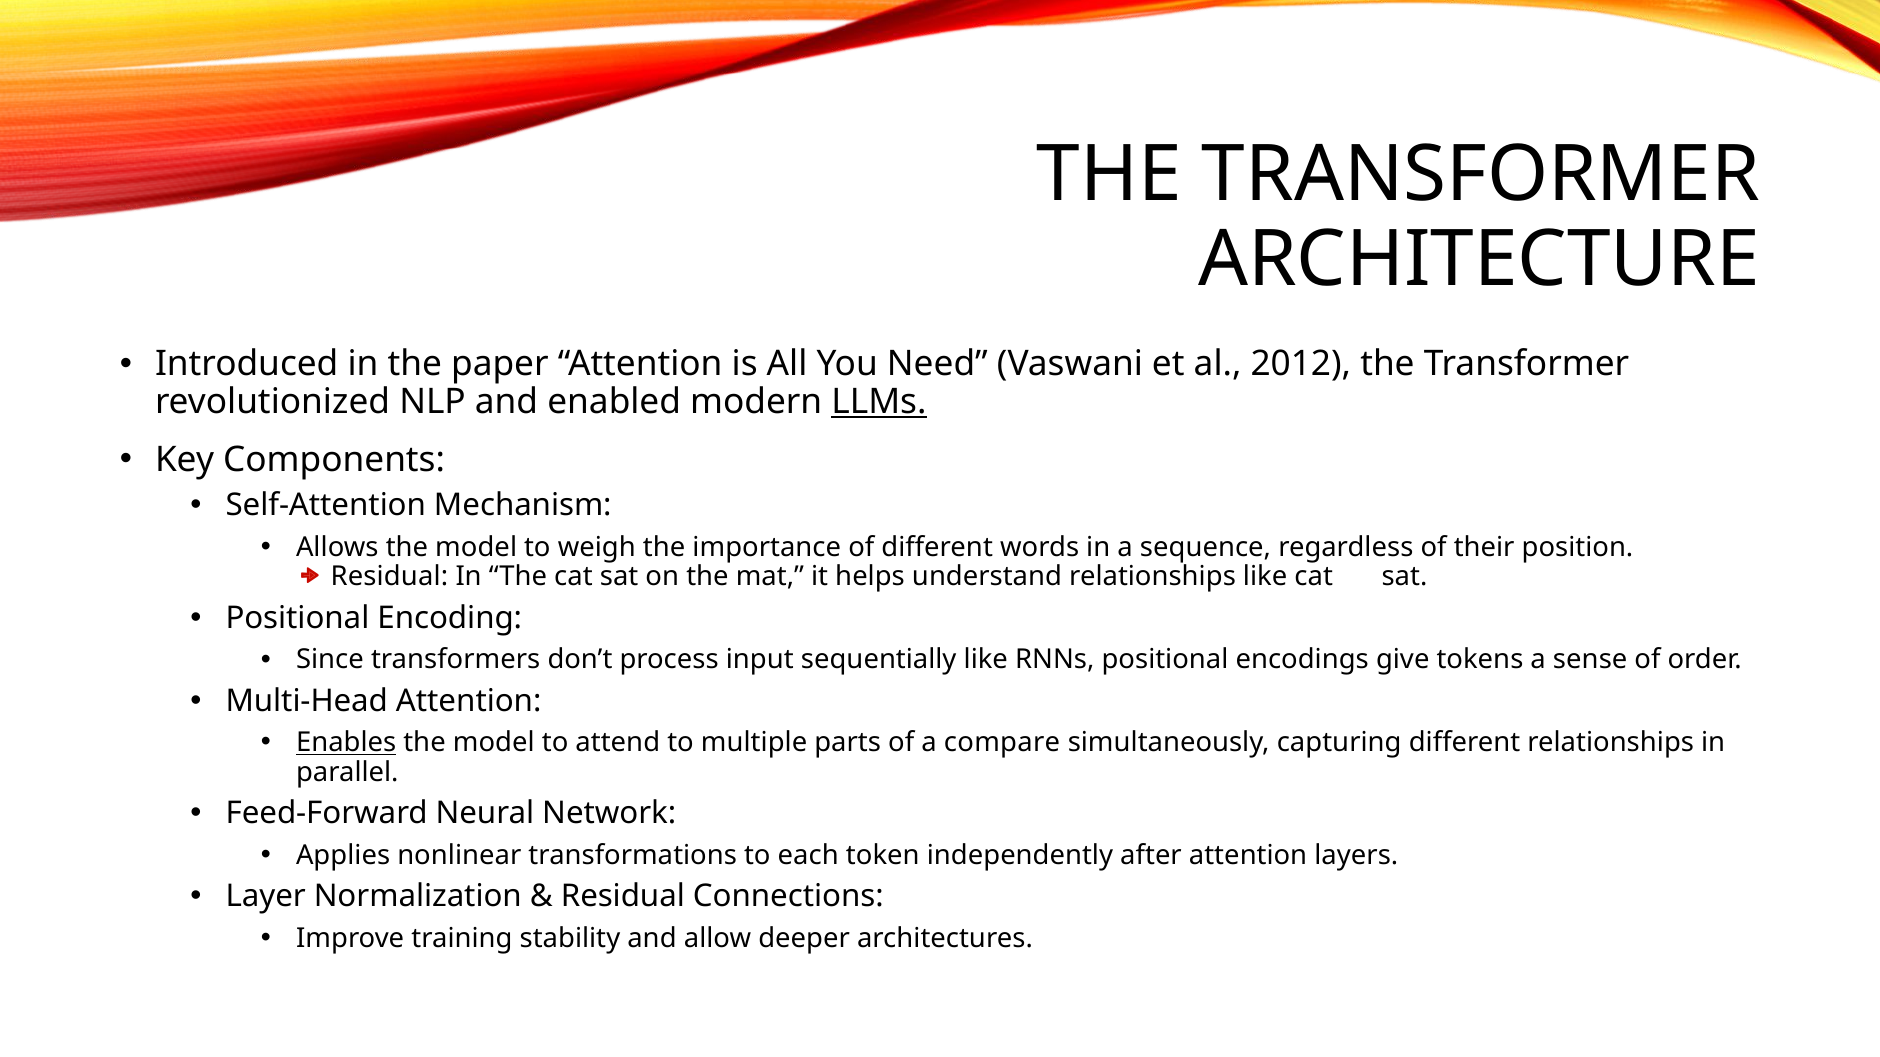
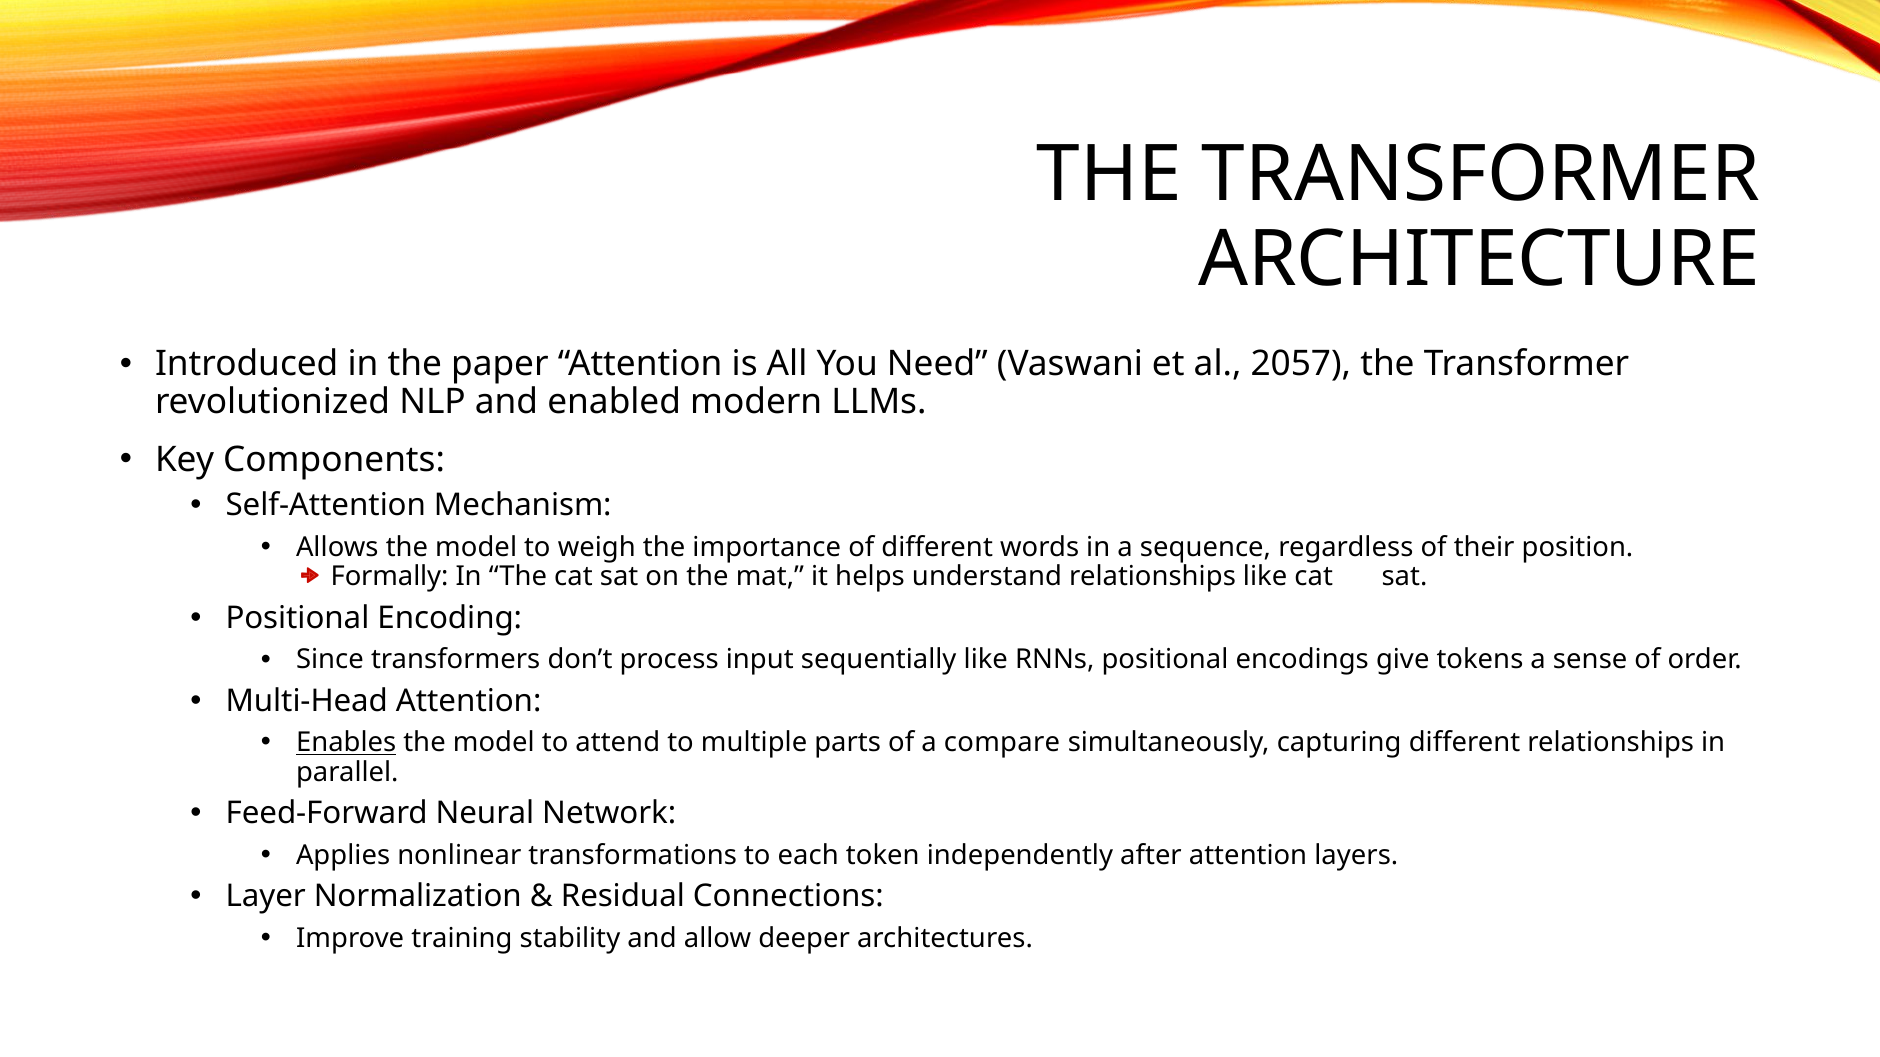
2012: 2012 -> 2057
LLMs underline: present -> none
Residual at (389, 577): Residual -> Formally
